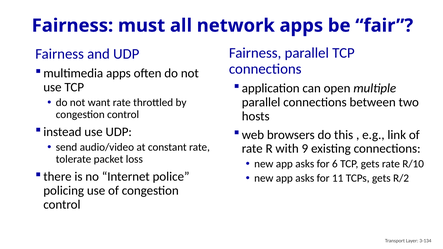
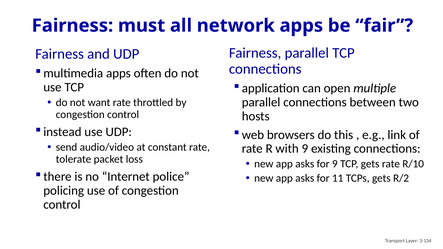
for 6: 6 -> 9
